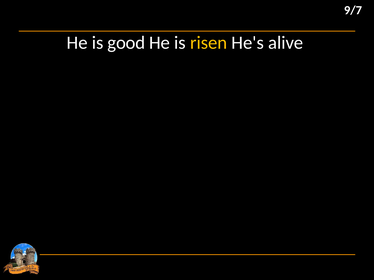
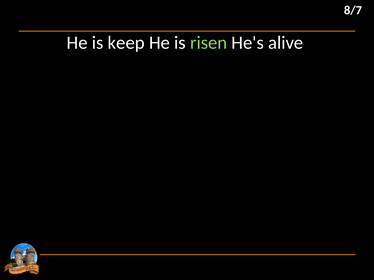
9/7: 9/7 -> 8/7
good: good -> keep
risen colour: yellow -> light green
